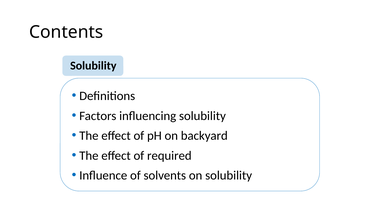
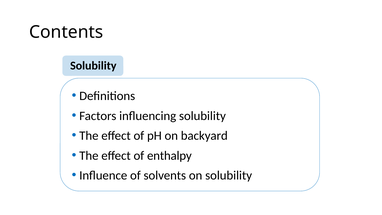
required: required -> enthalpy
